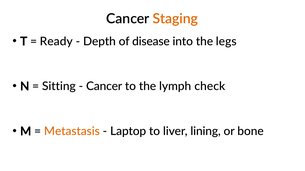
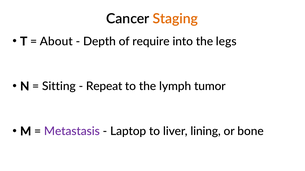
Ready: Ready -> About
disease: disease -> require
Cancer at (104, 87): Cancer -> Repeat
check: check -> tumor
Metastasis colour: orange -> purple
